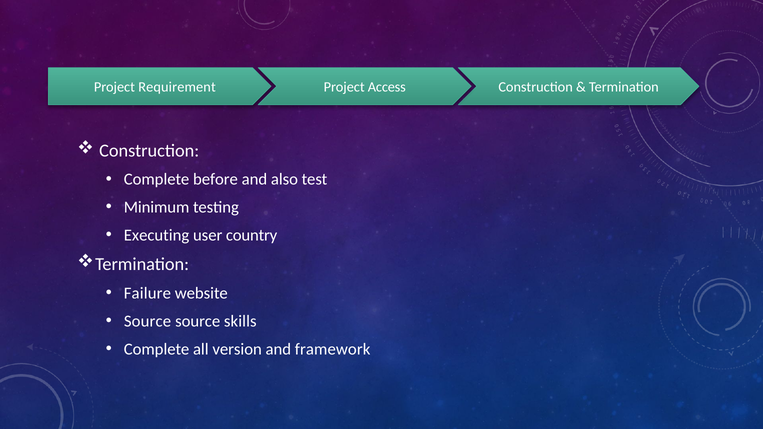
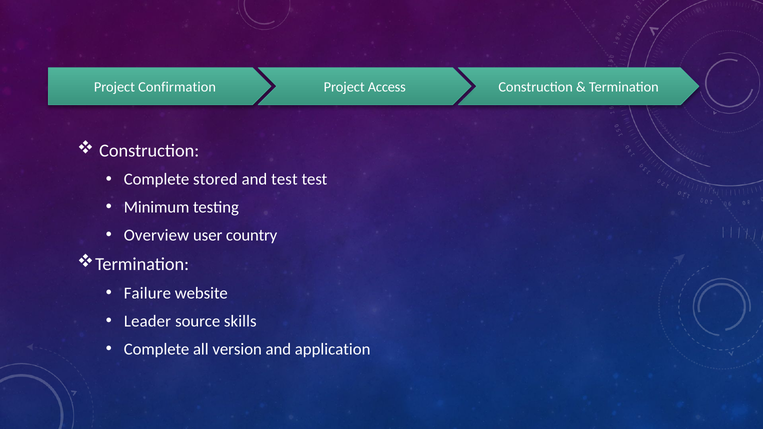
Requirement: Requirement -> Confirmation
before: before -> stored
and also: also -> test
Executing: Executing -> Overview
Source at (148, 321): Source -> Leader
framework: framework -> application
